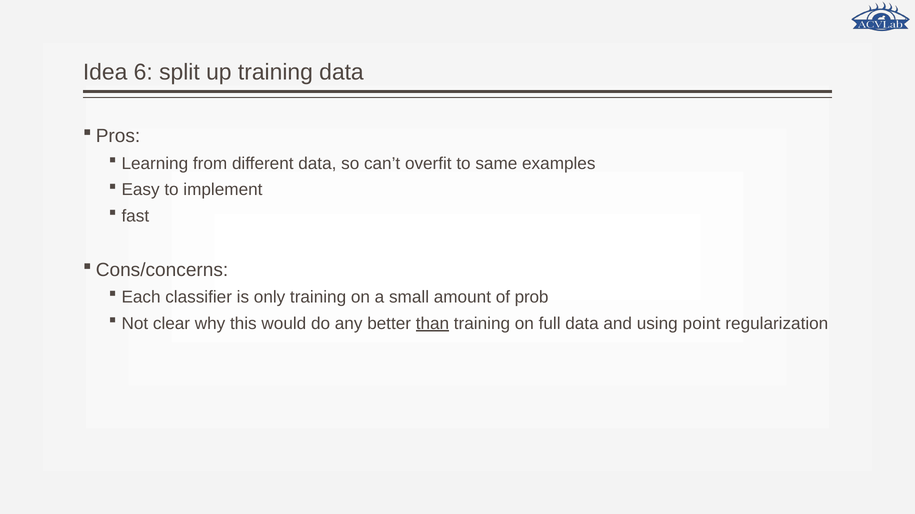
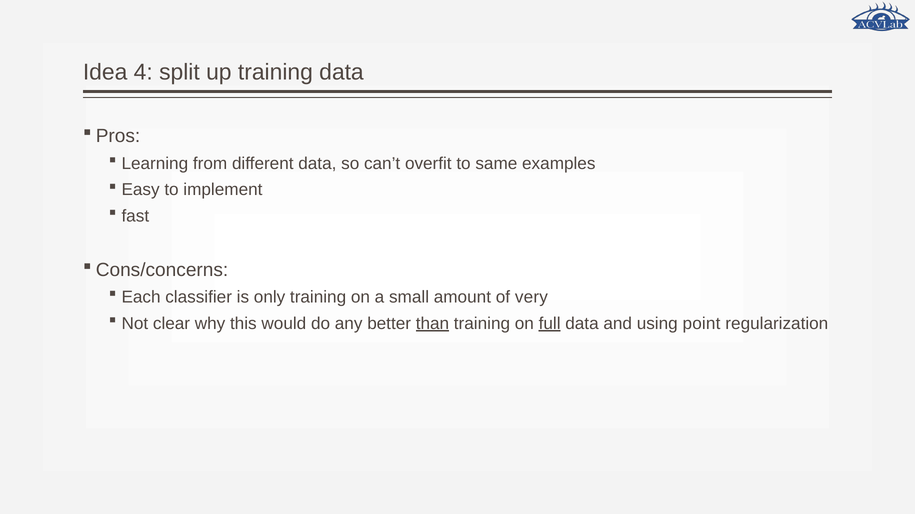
6: 6 -> 4
prob: prob -> very
full underline: none -> present
